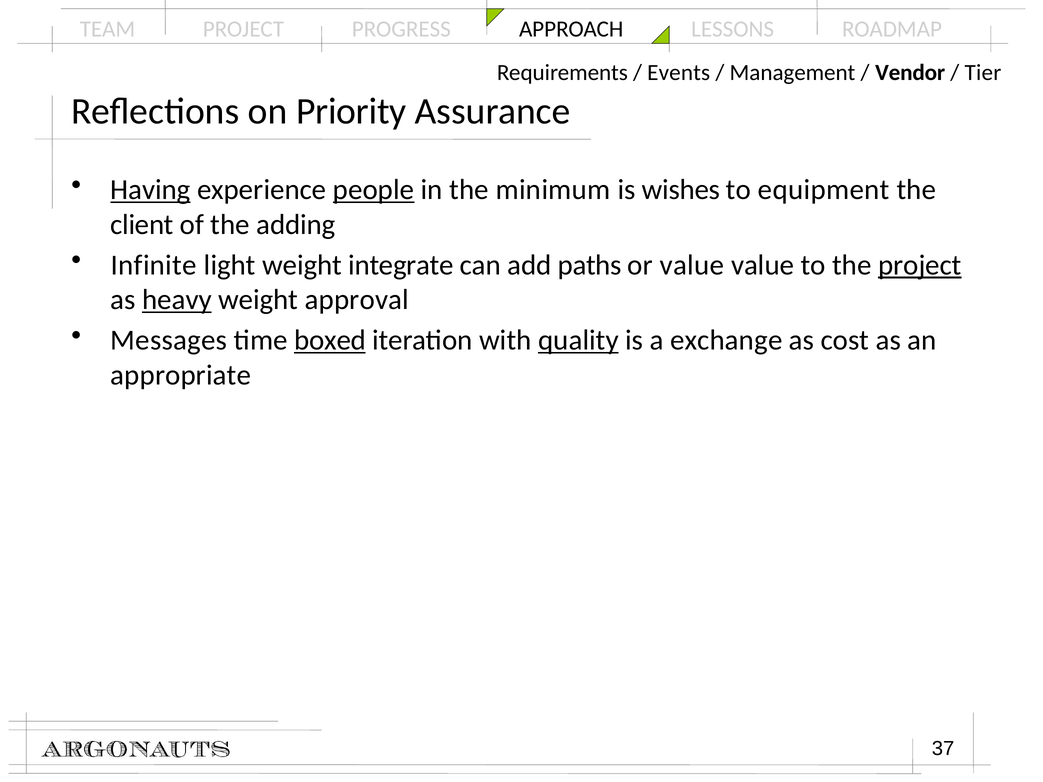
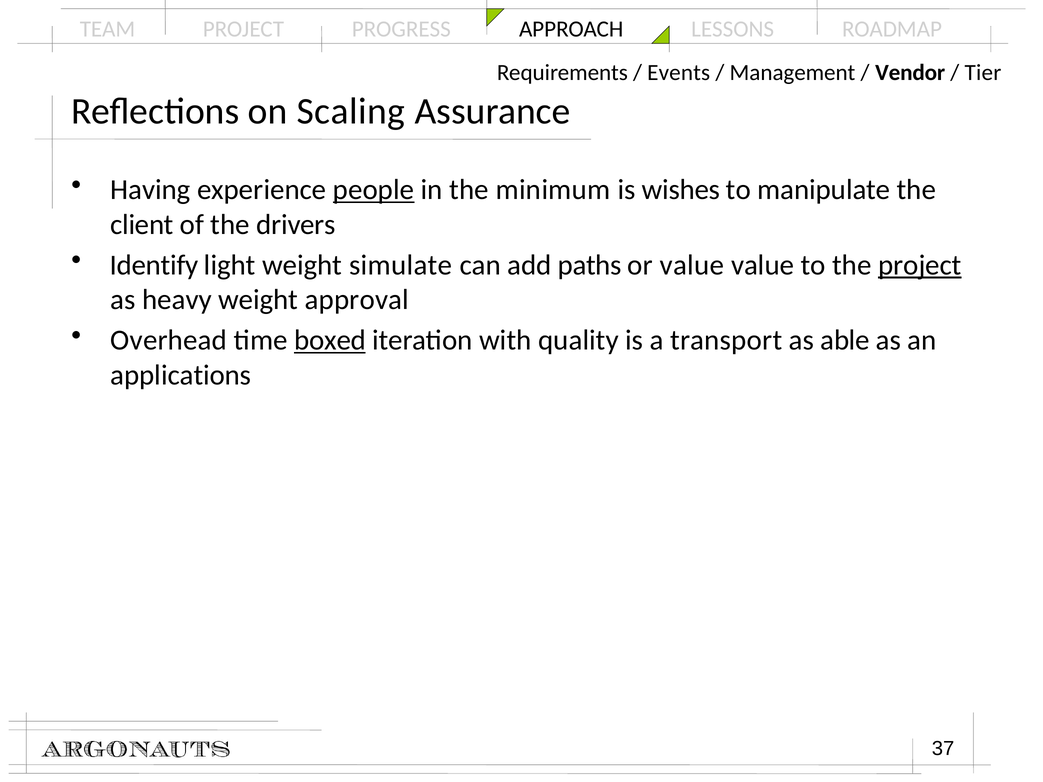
Priority: Priority -> Scaling
Having underline: present -> none
equipment: equipment -> manipulate
adding: adding -> drivers
Infinite: Infinite -> Identify
integrate: integrate -> simulate
heavy underline: present -> none
Messages: Messages -> Overhead
quality underline: present -> none
exchange: exchange -> transport
cost: cost -> able
appropriate: appropriate -> applications
